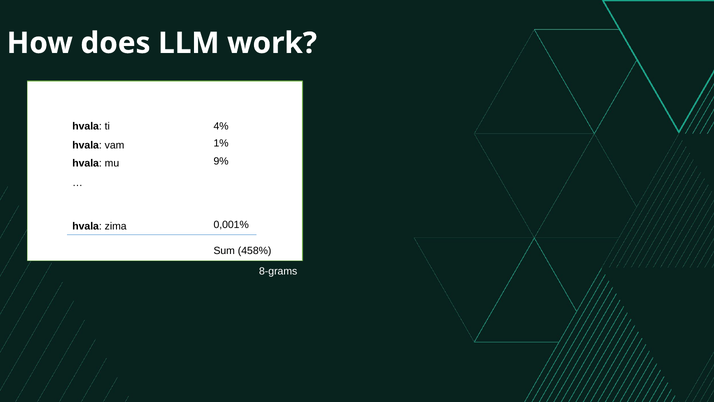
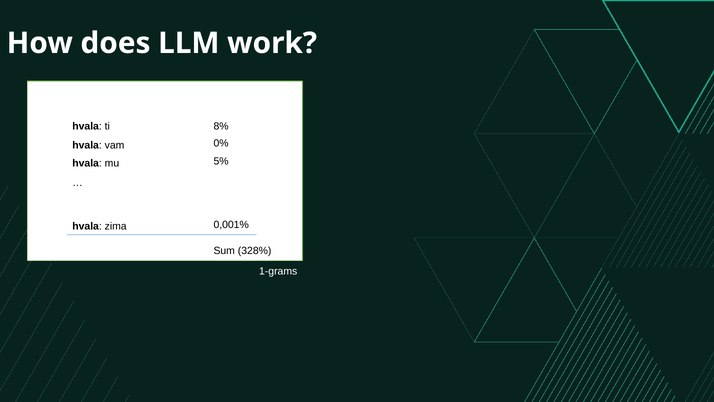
4%: 4% -> 8%
1%: 1% -> 0%
9%: 9% -> 5%
458%: 458% -> 328%
8-grams: 8-grams -> 1-grams
